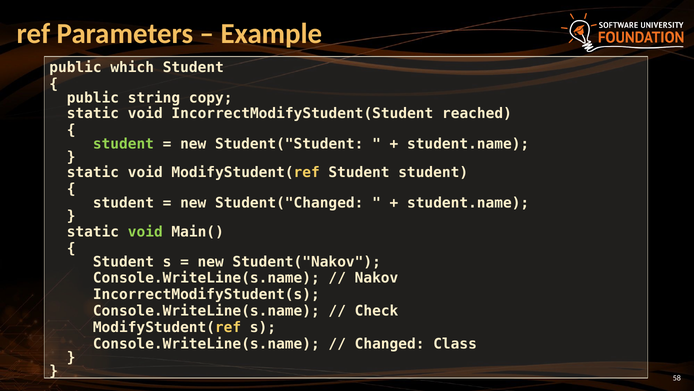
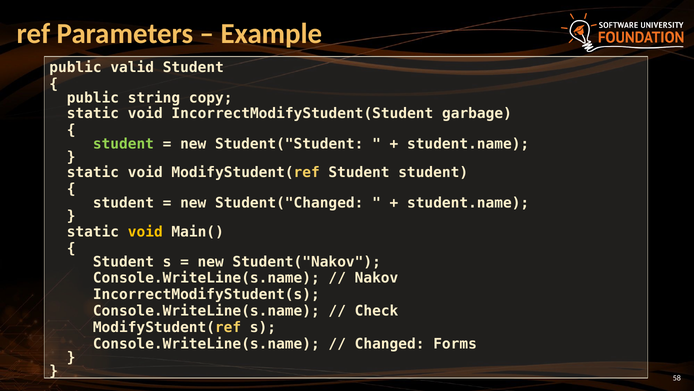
which: which -> valid
reached: reached -> garbage
void at (145, 231) colour: light green -> yellow
Class: Class -> Forms
